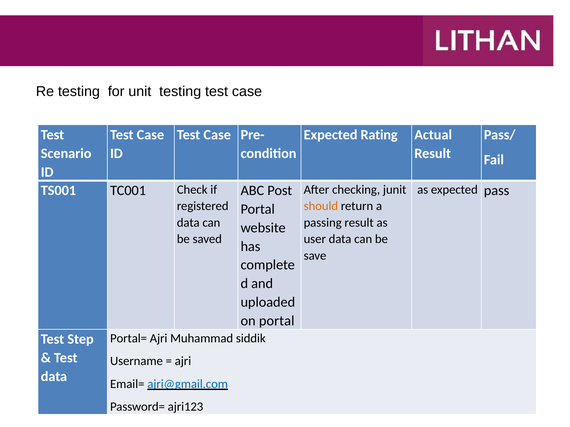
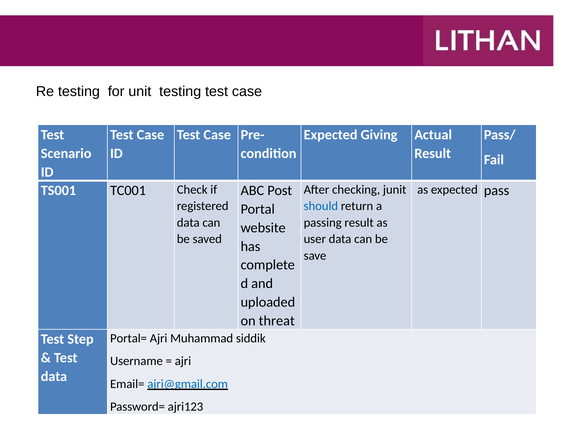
Rating: Rating -> Giving
should colour: orange -> blue
on portal: portal -> threat
